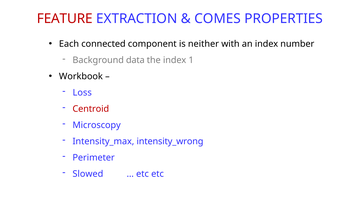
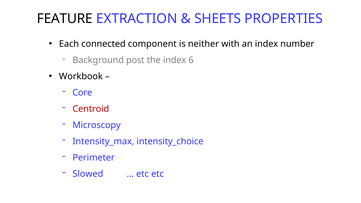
FEATURE colour: red -> black
COMES: COMES -> SHEETS
data: data -> post
1: 1 -> 6
Loss: Loss -> Core
intensity_wrong: intensity_wrong -> intensity_choice
